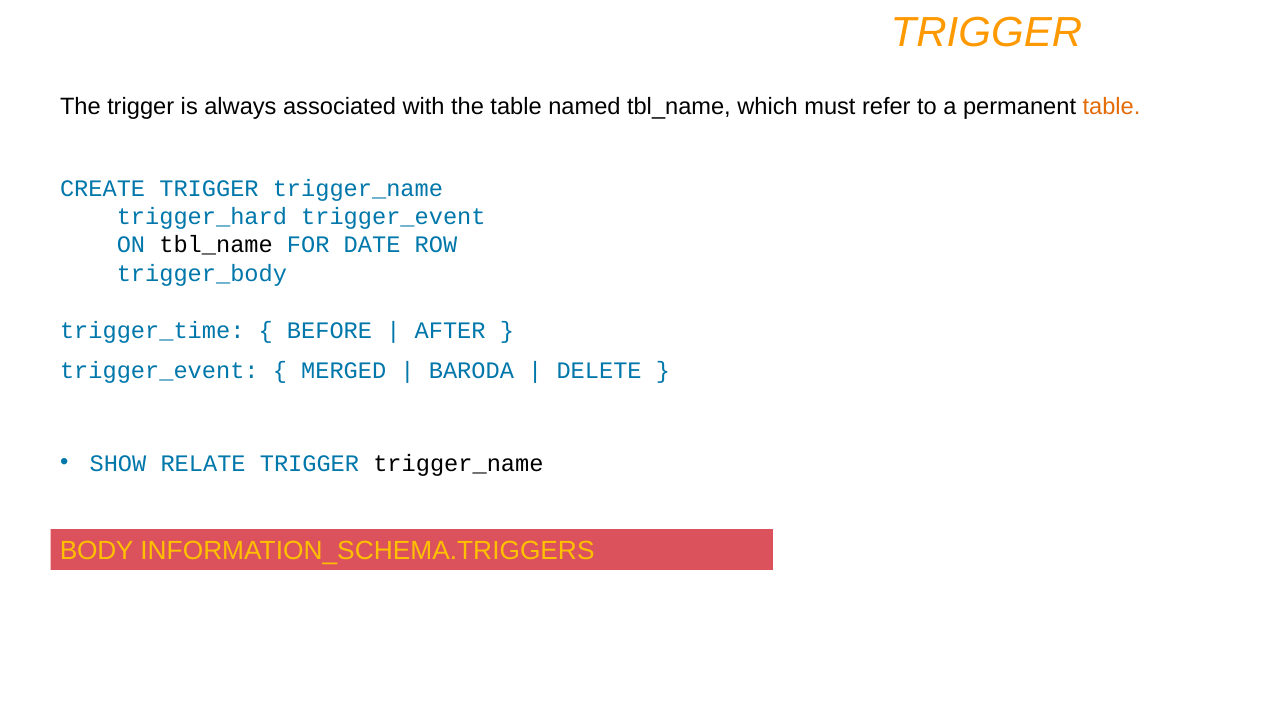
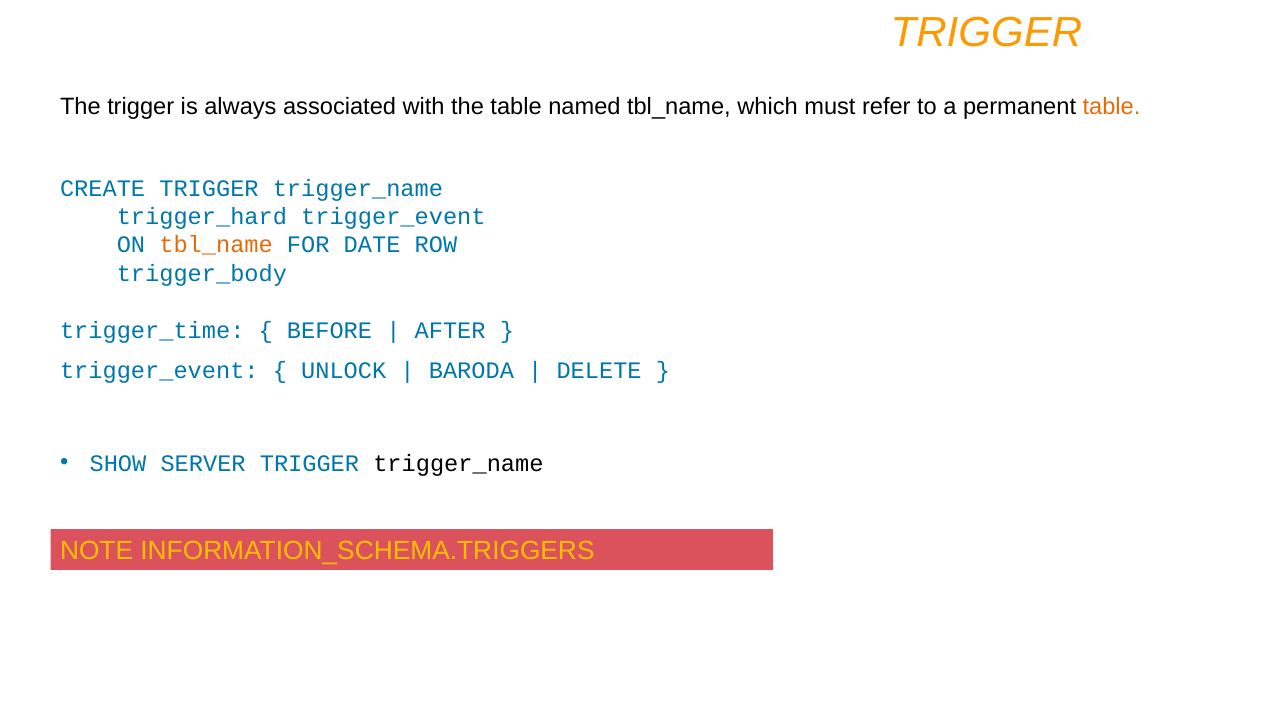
tbl_name at (216, 245) colour: black -> orange
MERGED: MERGED -> UNLOCK
RELATE: RELATE -> SERVER
BODY: BODY -> NOTE
